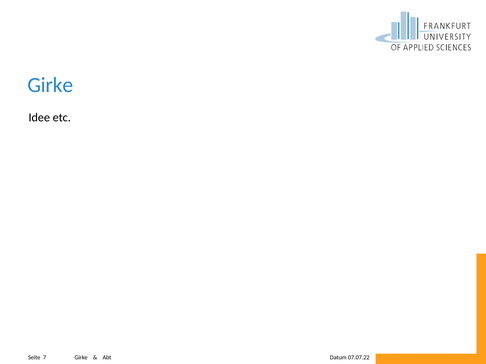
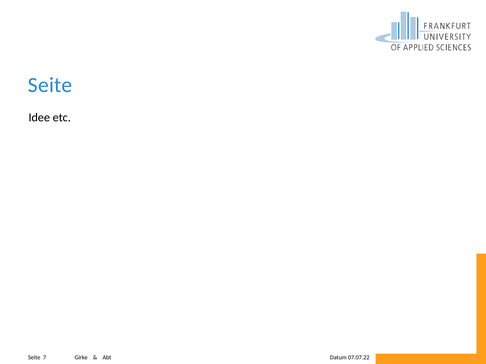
Girke at (50, 85): Girke -> Seite
